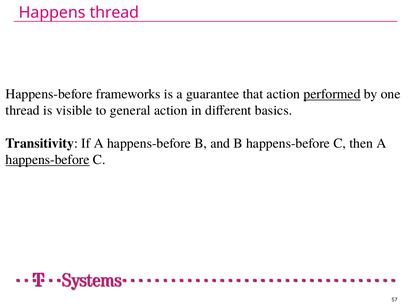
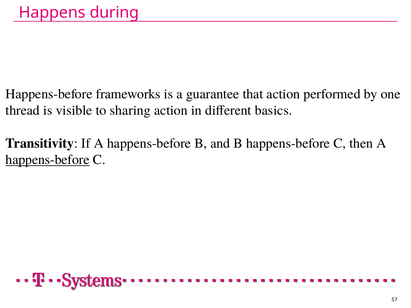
Happens thread: thread -> during
performed underline: present -> none
general: general -> sharing
